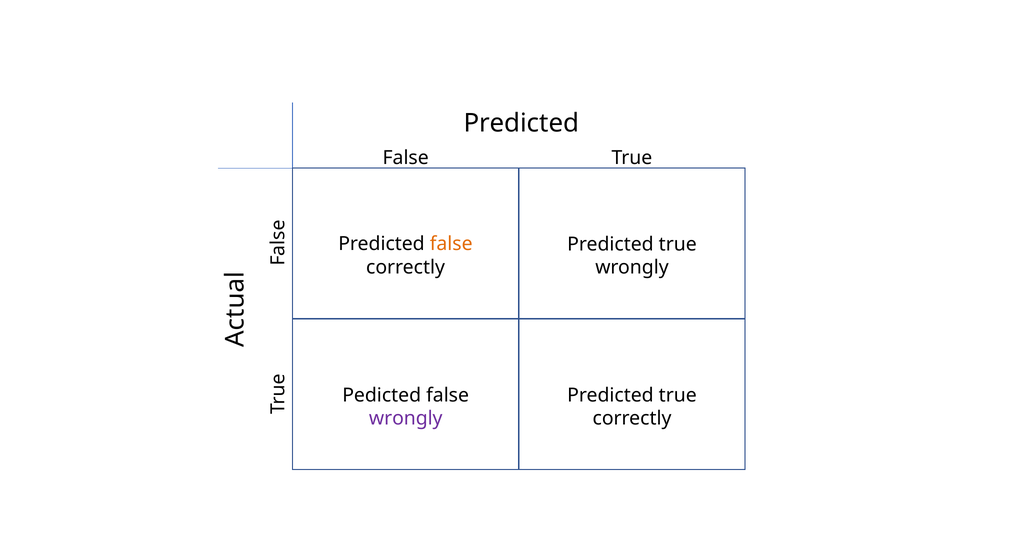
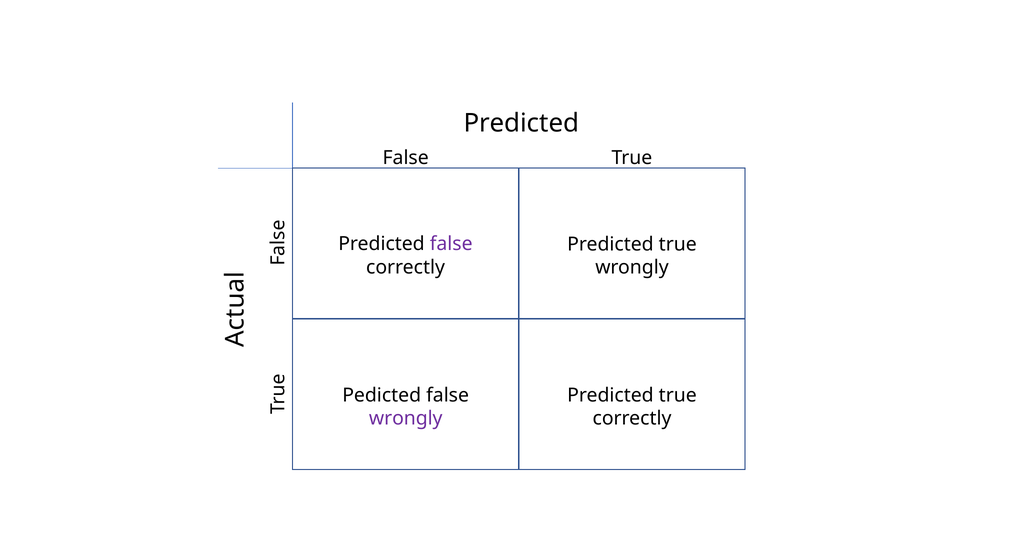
false at (451, 244) colour: orange -> purple
